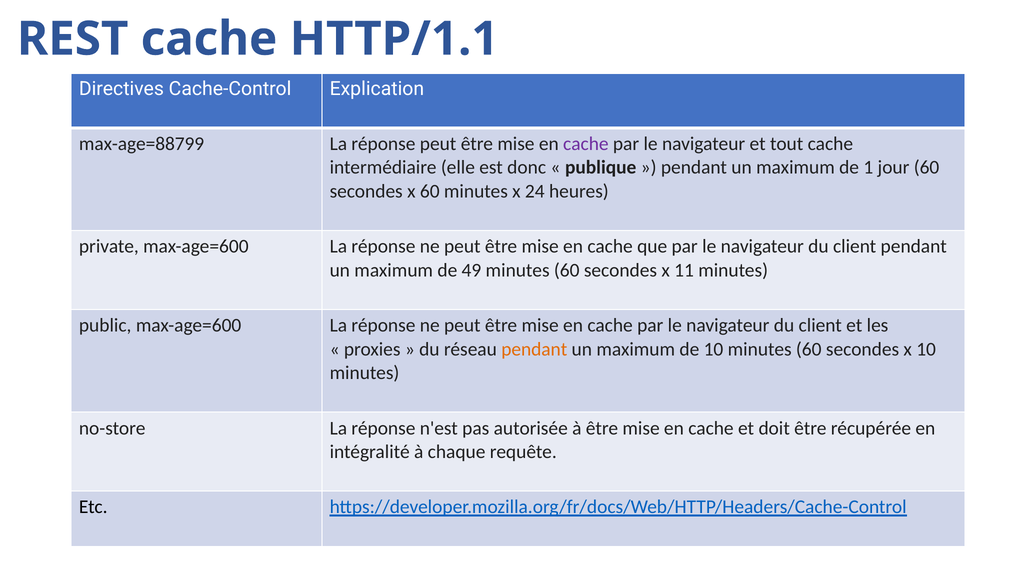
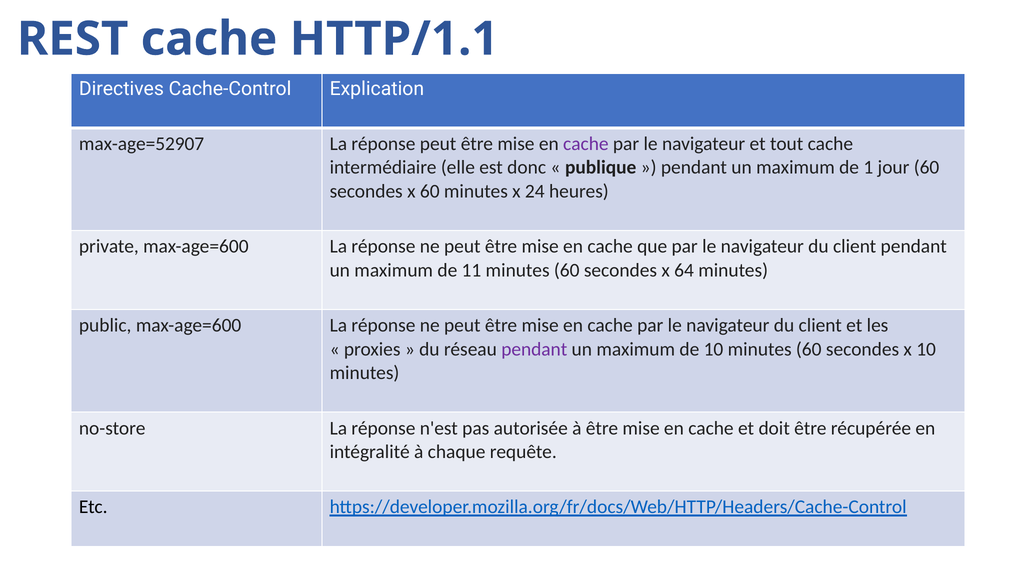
max-age=88799: max-age=88799 -> max-age=52907
49: 49 -> 11
11: 11 -> 64
pendant at (534, 349) colour: orange -> purple
